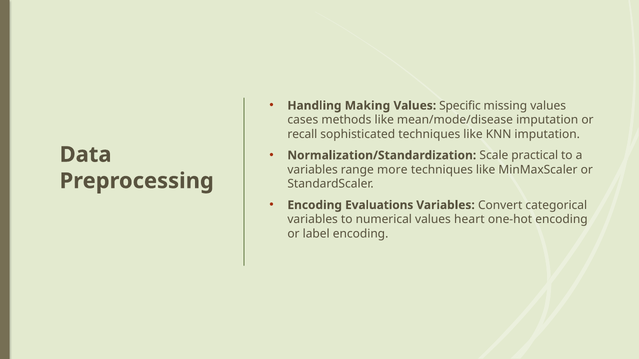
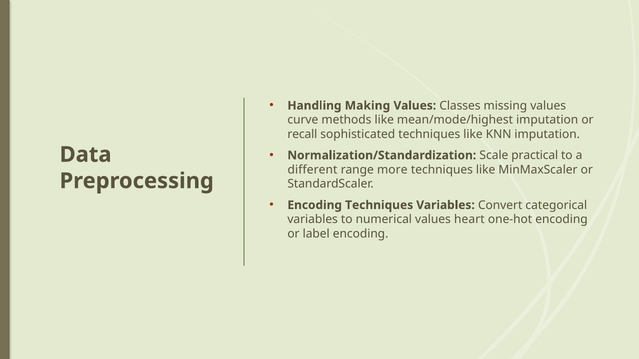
Specific: Specific -> Classes
cases: cases -> curve
mean/mode/disease: mean/mode/disease -> mean/mode/highest
variables at (313, 170): variables -> different
Encoding Evaluations: Evaluations -> Techniques
